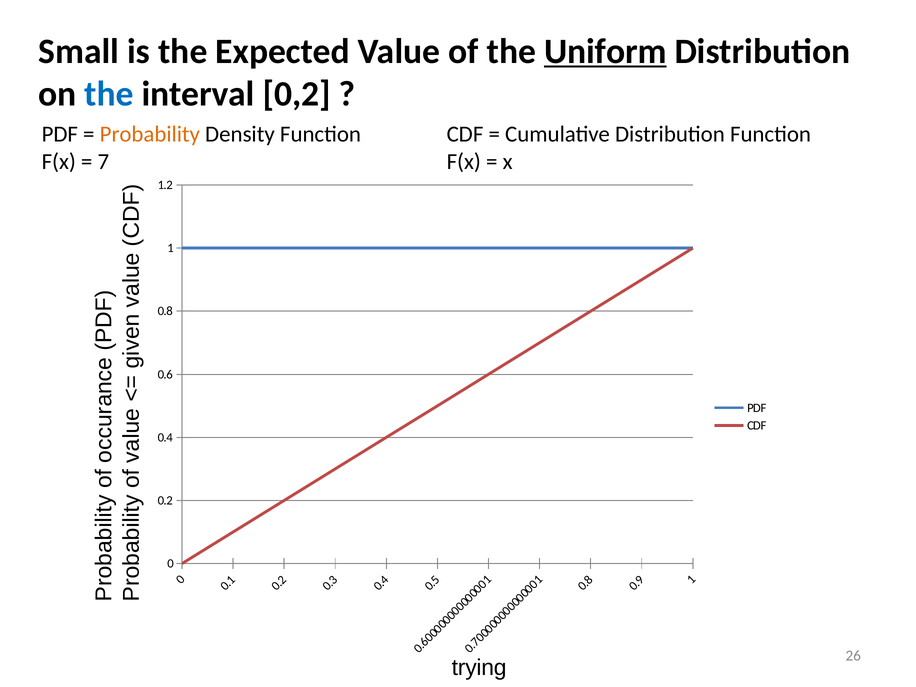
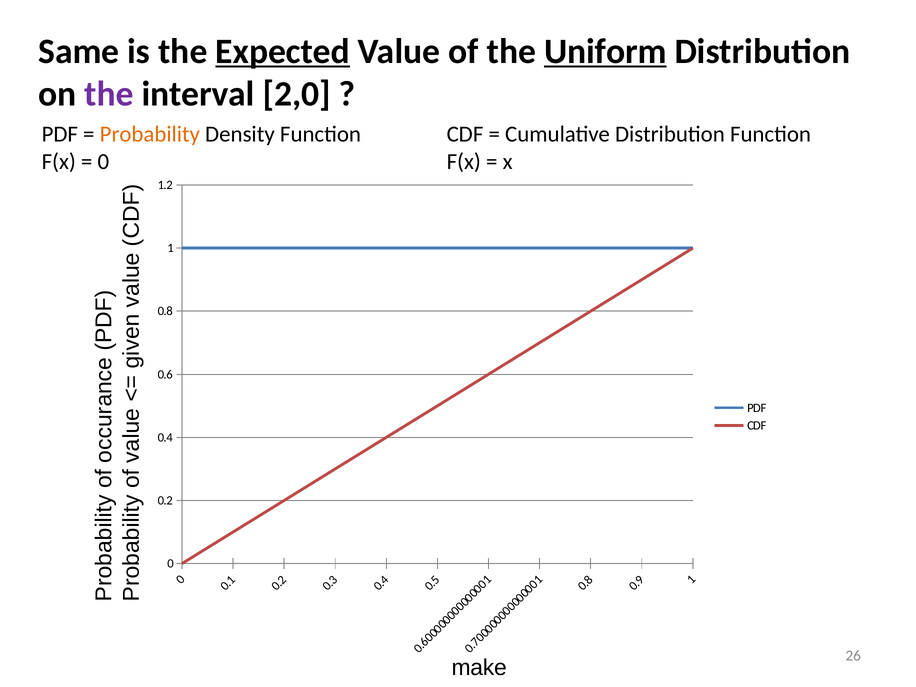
Small: Small -> Same
Expected underline: none -> present
the at (109, 94) colour: blue -> purple
0,2: 0,2 -> 2,0
7 at (103, 162): 7 -> 0
trying: trying -> make
